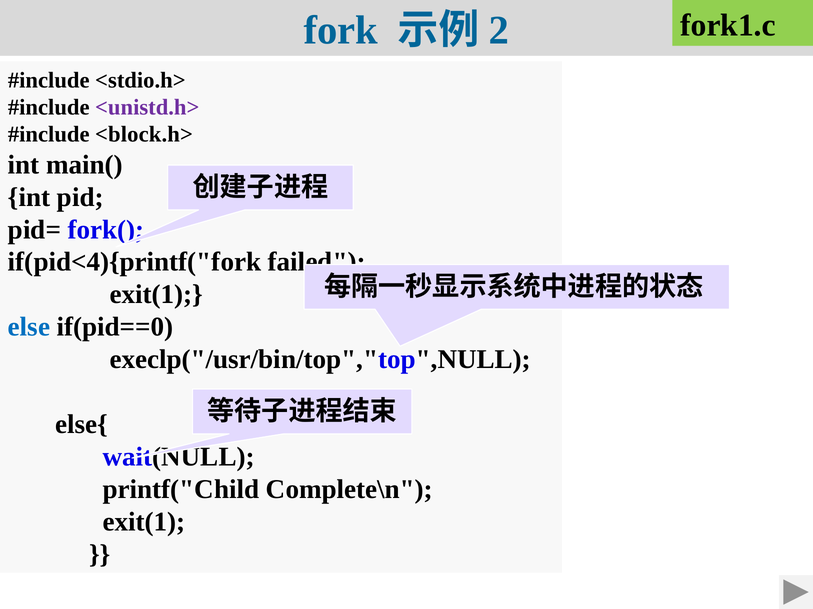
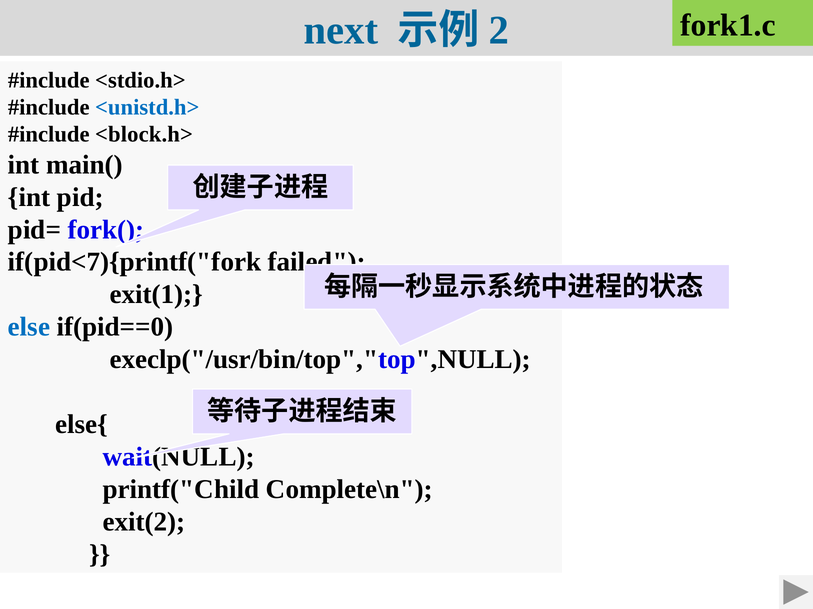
fork: fork -> next
<unistd.h> colour: purple -> blue
if(pid<4){printf("fork: if(pid<4){printf("fork -> if(pid<7){printf("fork
exit(1 at (144, 523): exit(1 -> exit(2
